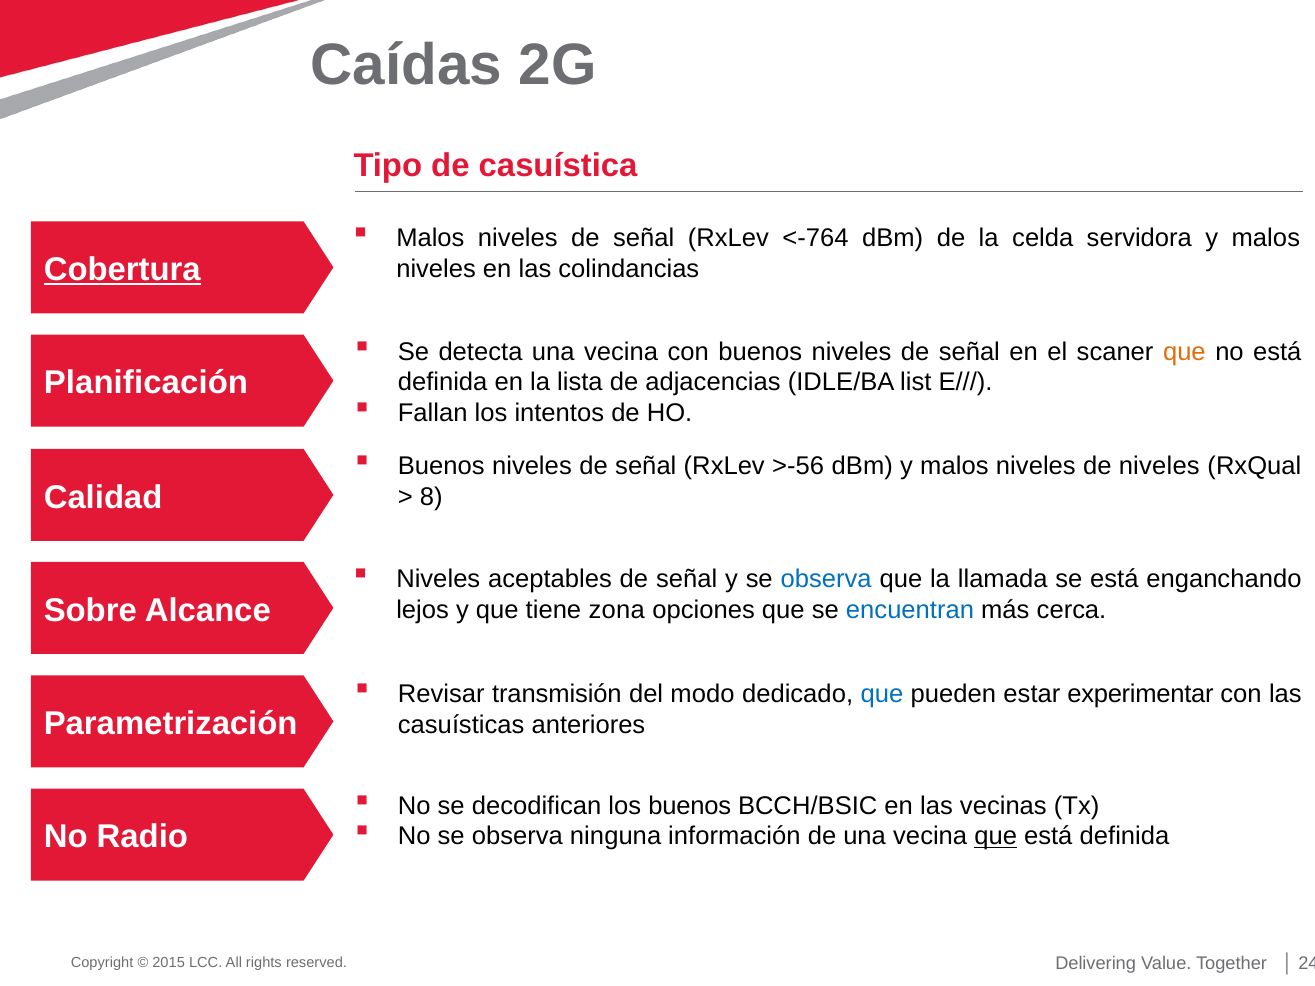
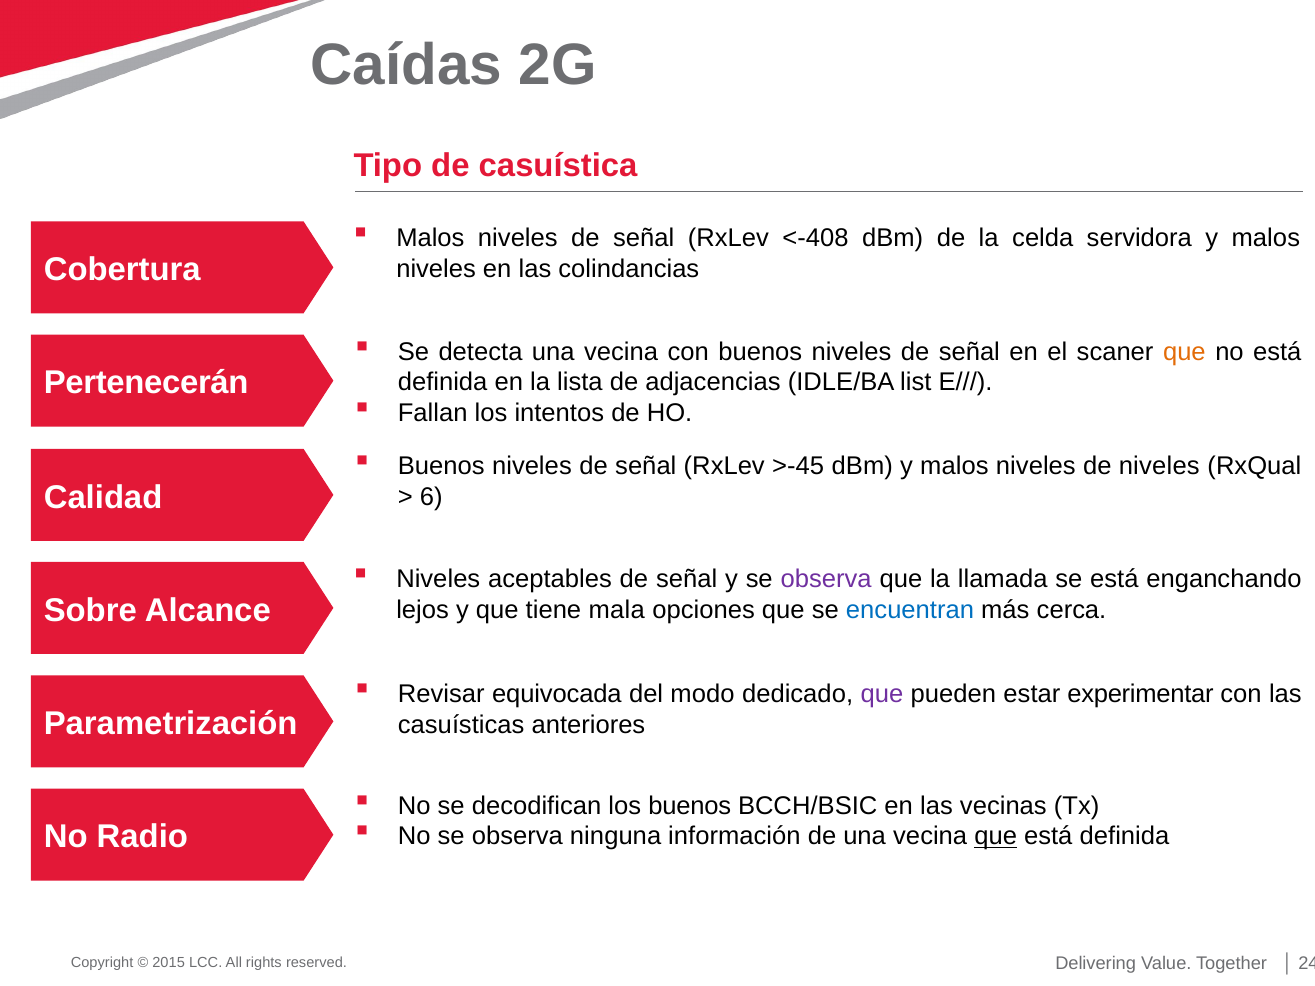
<-764: <-764 -> <-408
Cobertura underline: present -> none
Planificación: Planificación -> Pertenecerán
>-56: >-56 -> >-45
8: 8 -> 6
observa at (826, 579) colour: blue -> purple
zona: zona -> mala
transmisión: transmisión -> equivocada
que at (882, 694) colour: blue -> purple
